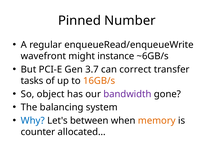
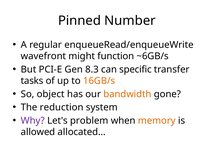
instance: instance -> function
3.7: 3.7 -> 8.3
correct: correct -> specific
bandwidth colour: purple -> orange
balancing: balancing -> reduction
Why colour: blue -> purple
between: between -> problem
counter: counter -> allowed
